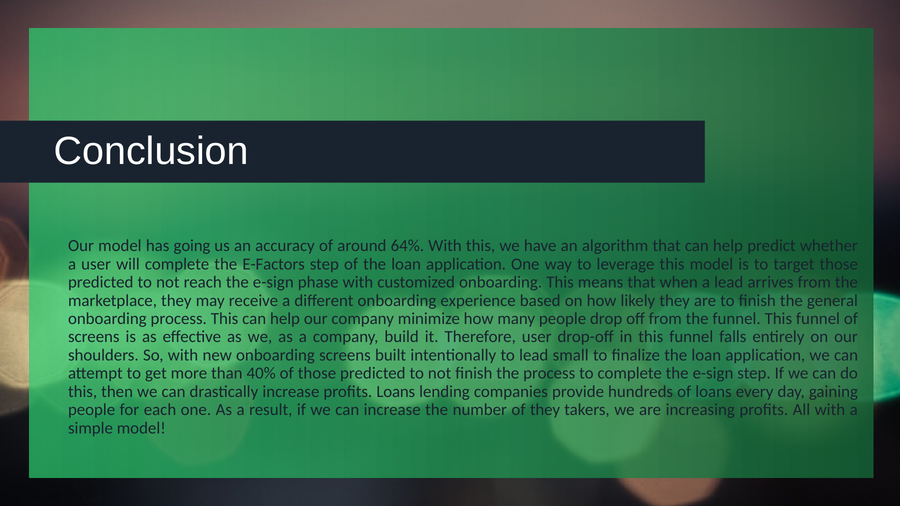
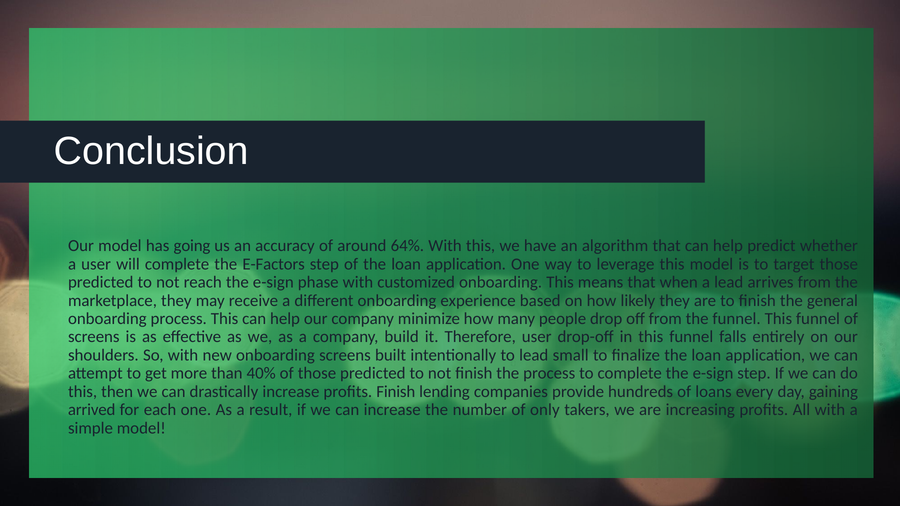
profits Loans: Loans -> Finish
people at (92, 410): people -> arrived
of they: they -> only
